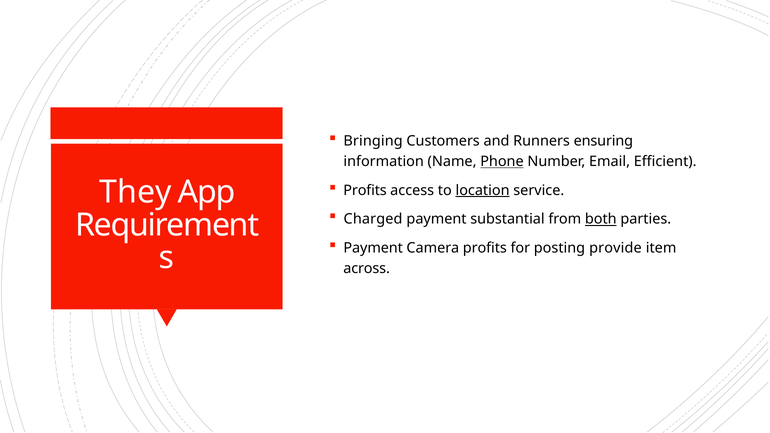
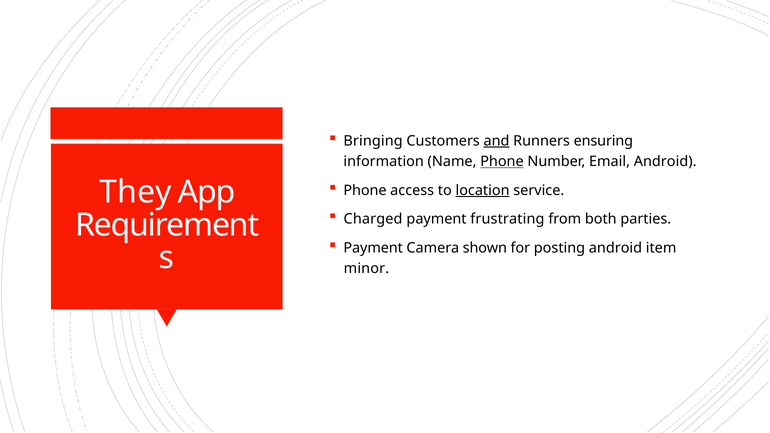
and underline: none -> present
Email Efficient: Efficient -> Android
Profits at (365, 190): Profits -> Phone
substantial: substantial -> frustrating
both underline: present -> none
Camera profits: profits -> shown
posting provide: provide -> android
across: across -> minor
